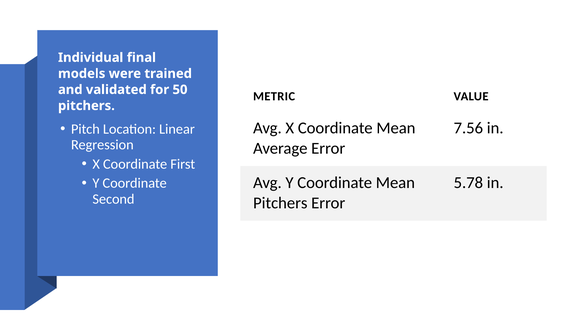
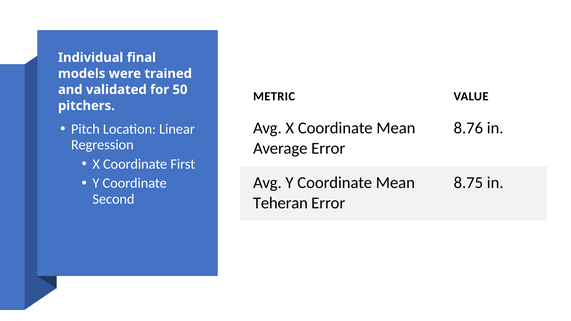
7.56: 7.56 -> 8.76
5.78: 5.78 -> 8.75
Pitchers at (280, 203): Pitchers -> Teheran
